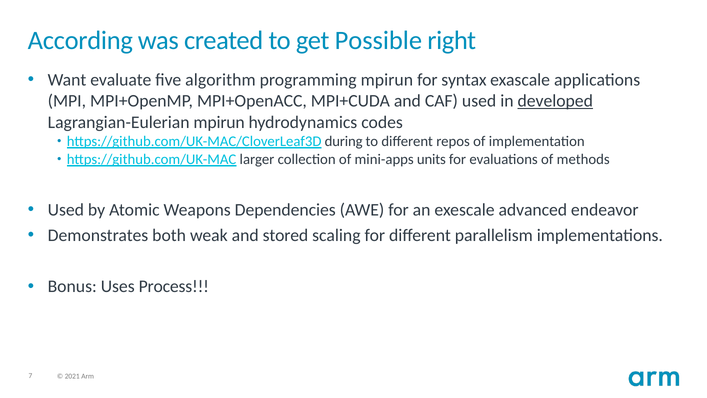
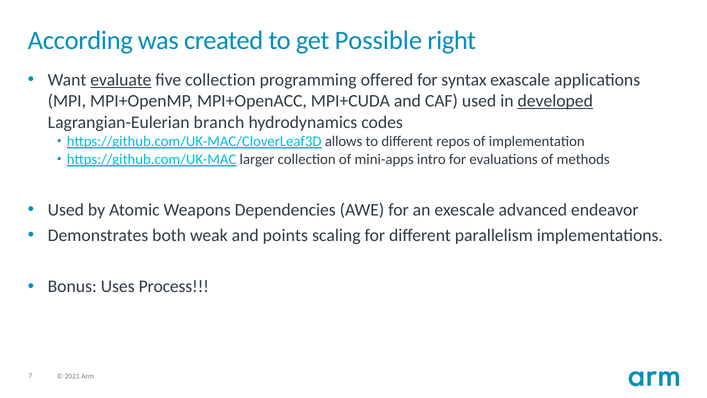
evaluate underline: none -> present
five algorithm: algorithm -> collection
programming mpirun: mpirun -> offered
Lagrangian-Eulerian mpirun: mpirun -> branch
during: during -> allows
units: units -> intro
stored: stored -> points
